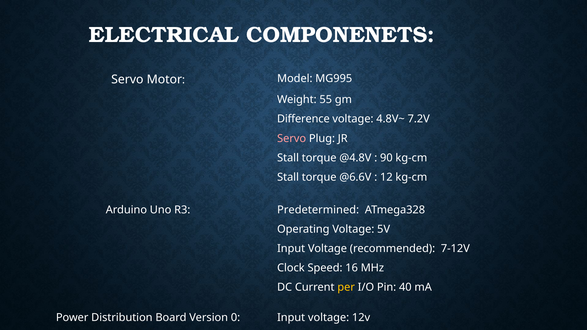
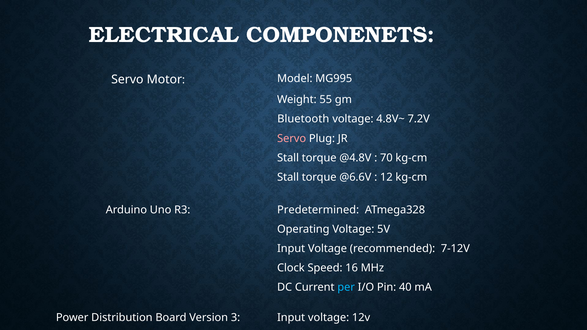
Difference: Difference -> Bluetooth
90: 90 -> 70
per colour: yellow -> light blue
0: 0 -> 3
